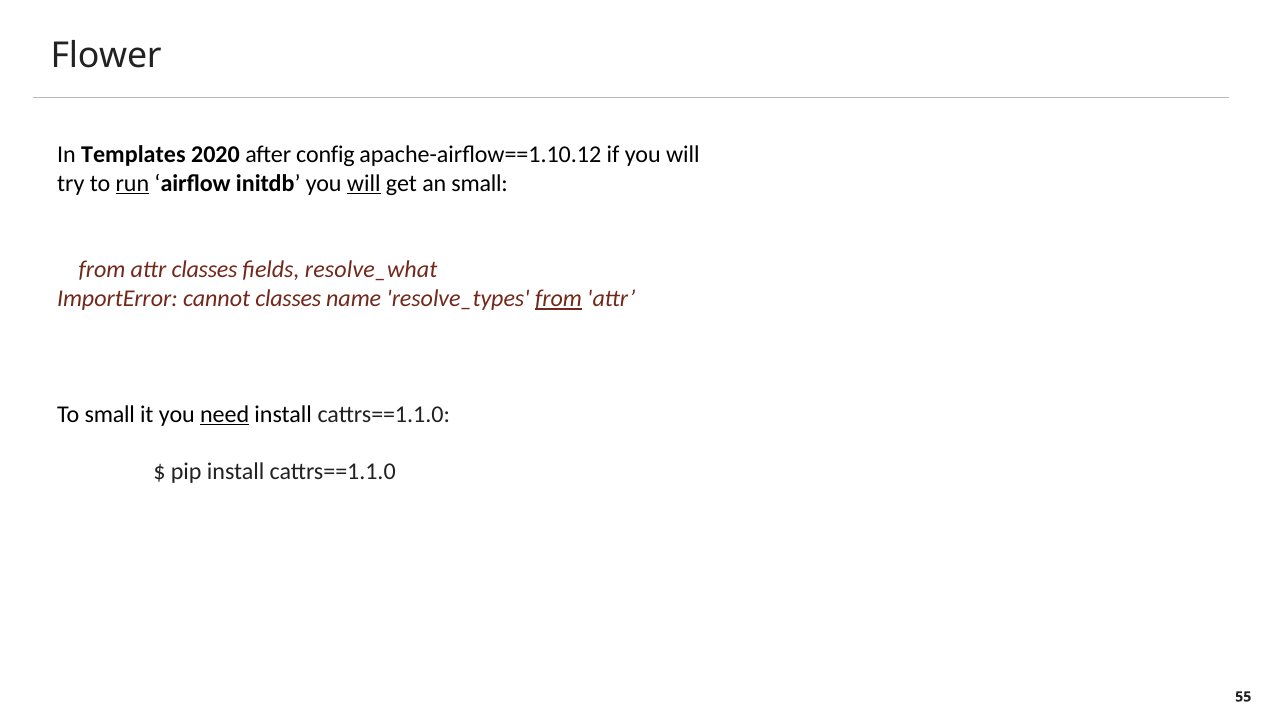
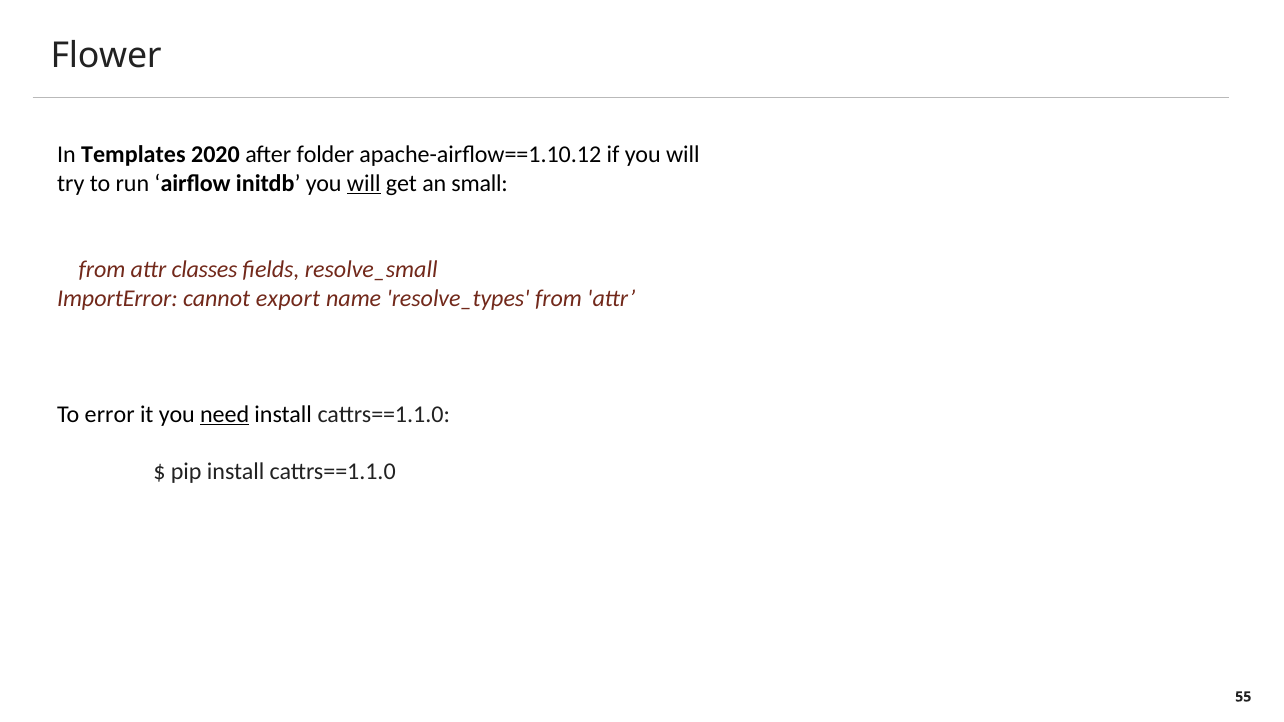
config: config -> folder
run underline: present -> none
resolve_what: resolve_what -> resolve_small
cannot classes: classes -> export
from at (558, 299) underline: present -> none
To small: small -> error
